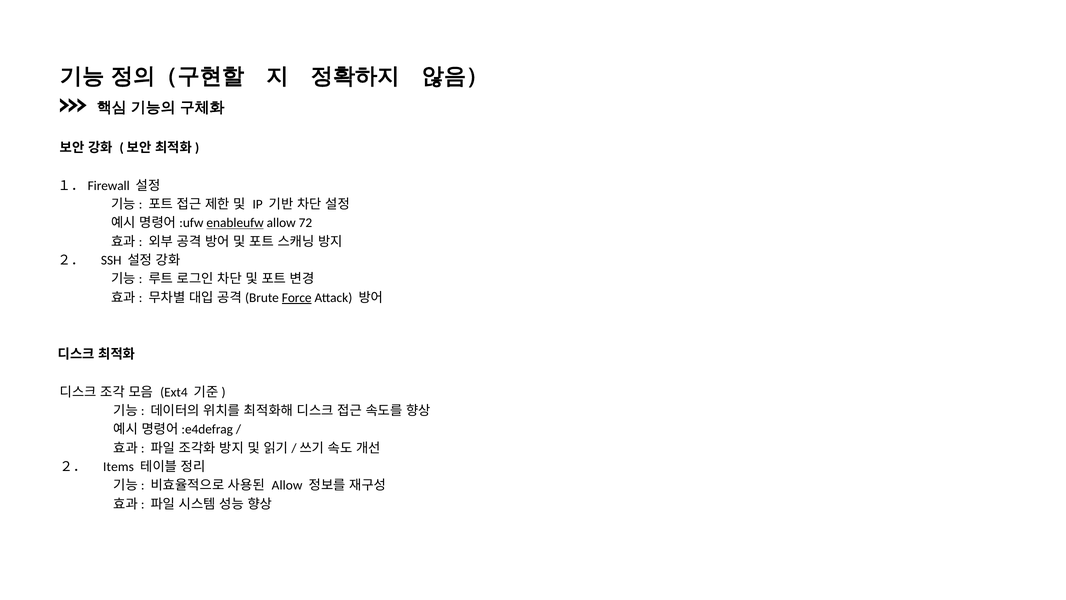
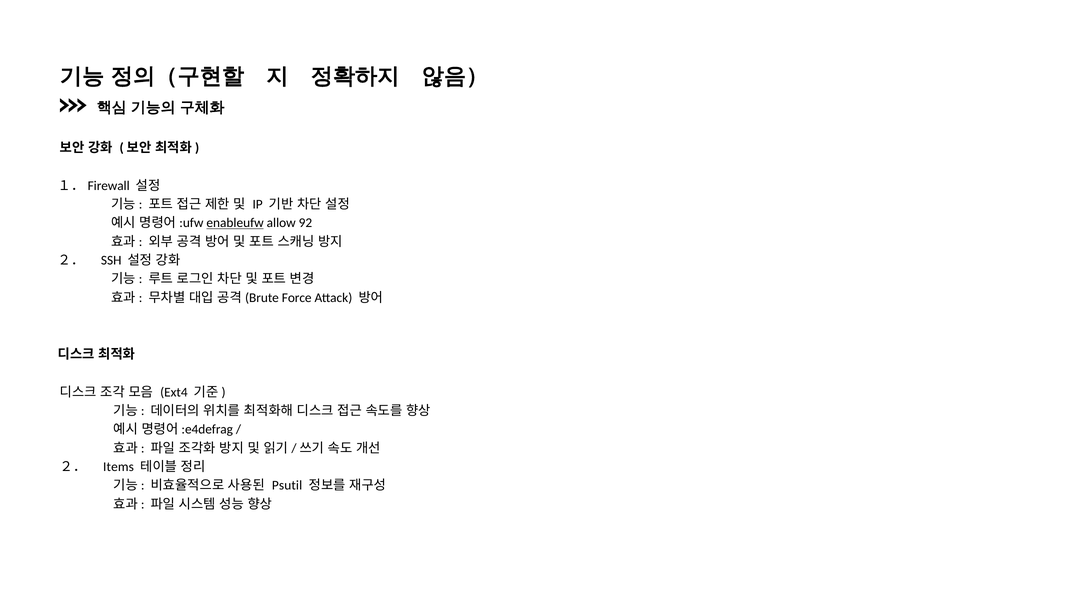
72: 72 -> 92
Force underline: present -> none
Allow at (287, 485): Allow -> Psutil
